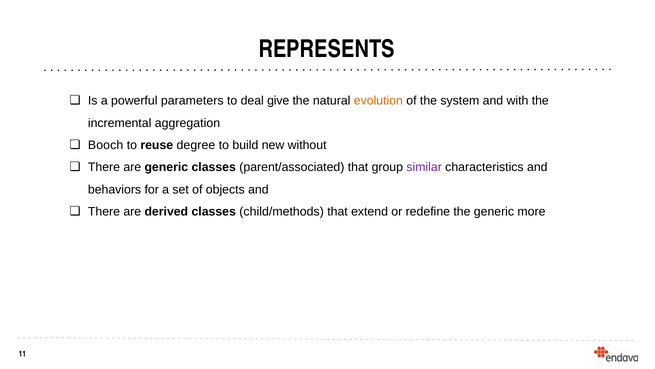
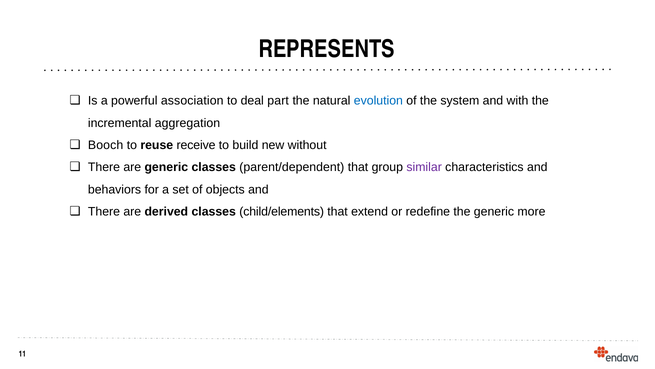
parameters: parameters -> association
give: give -> part
evolution colour: orange -> blue
degree: degree -> receive
parent/associated: parent/associated -> parent/dependent
child/methods: child/methods -> child/elements
